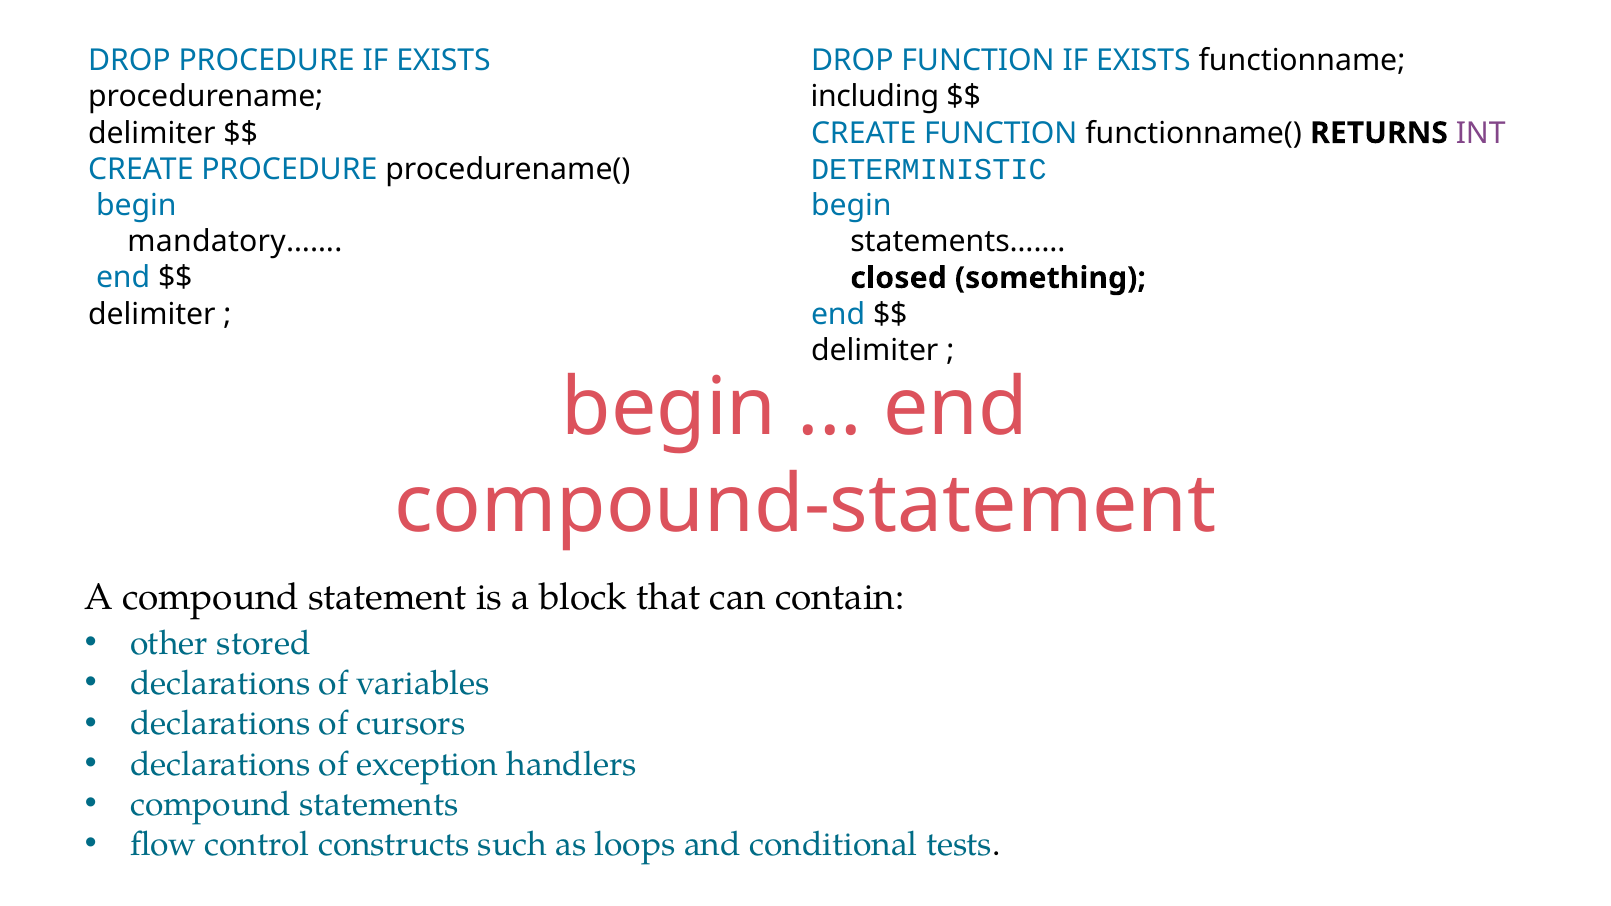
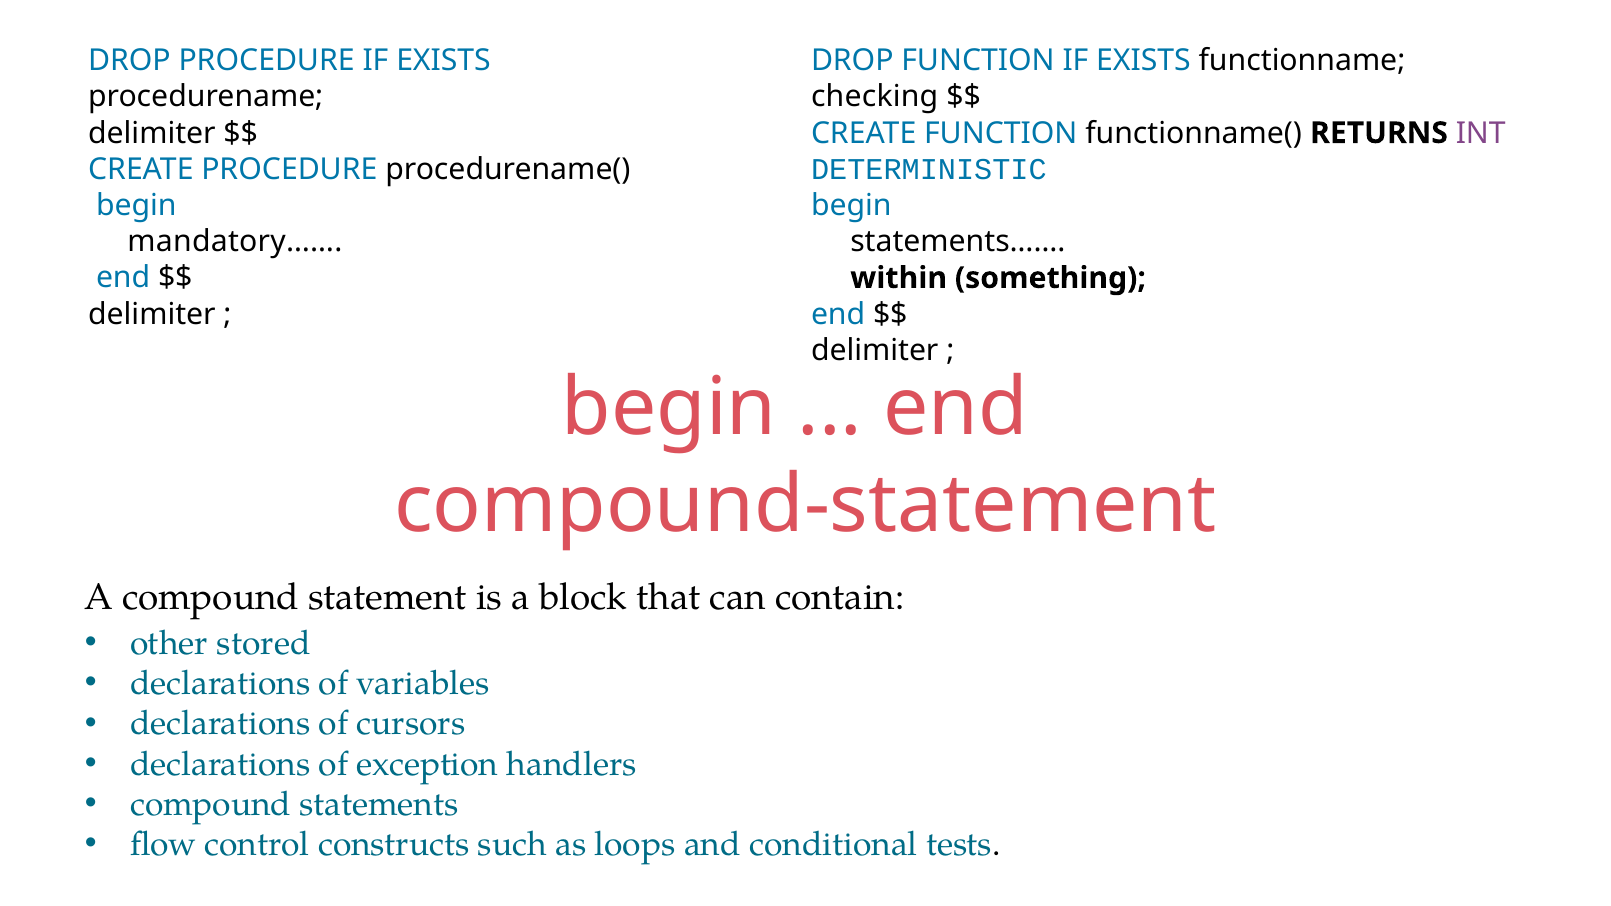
including: including -> checking
closed: closed -> within
